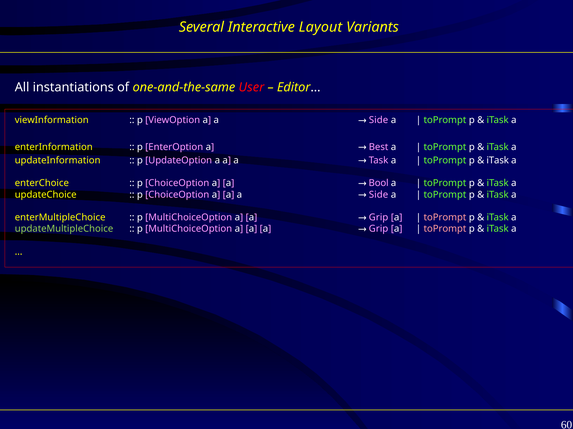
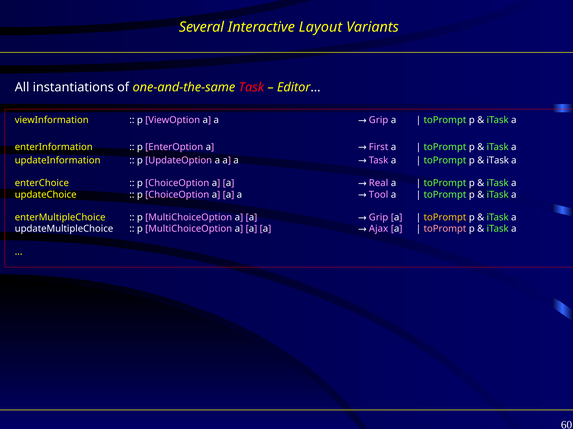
one-and-the-same User: User -> Task
Side at (379, 120): Side -> Grip
Best: Best -> First
Bool: Bool -> Real
Side at (379, 195): Side -> Tool
toPrompt at (445, 218) colour: pink -> yellow
updateMultipleChoice colour: light green -> white
Grip at (379, 229): Grip -> Ajax
